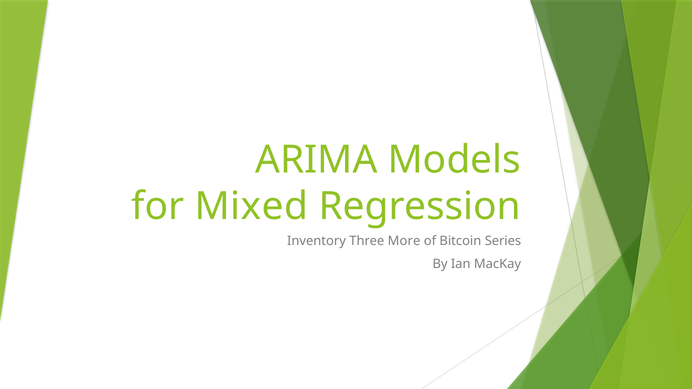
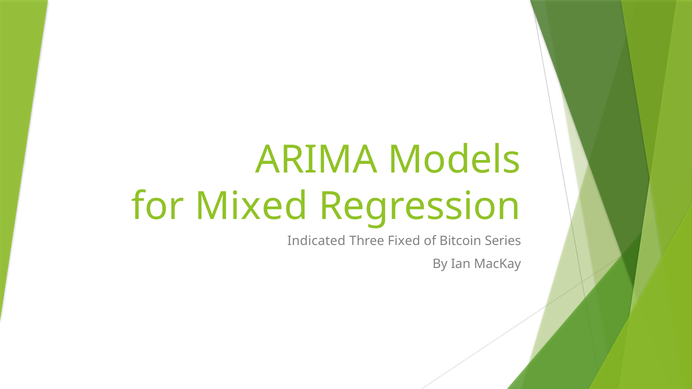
Inventory: Inventory -> Indicated
More: More -> Fixed
